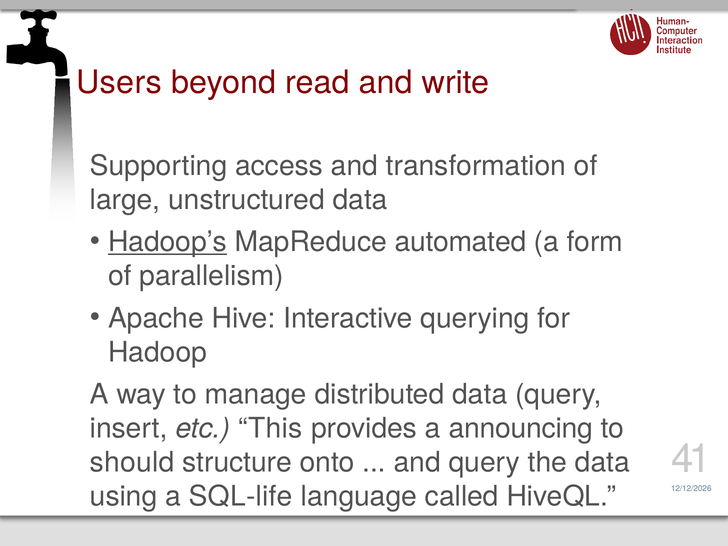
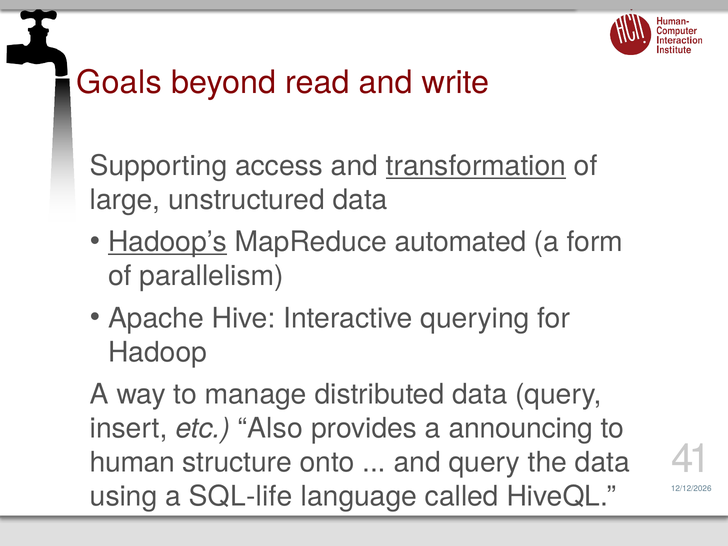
Users: Users -> Goals
transformation underline: none -> present
This: This -> Also
should: should -> human
